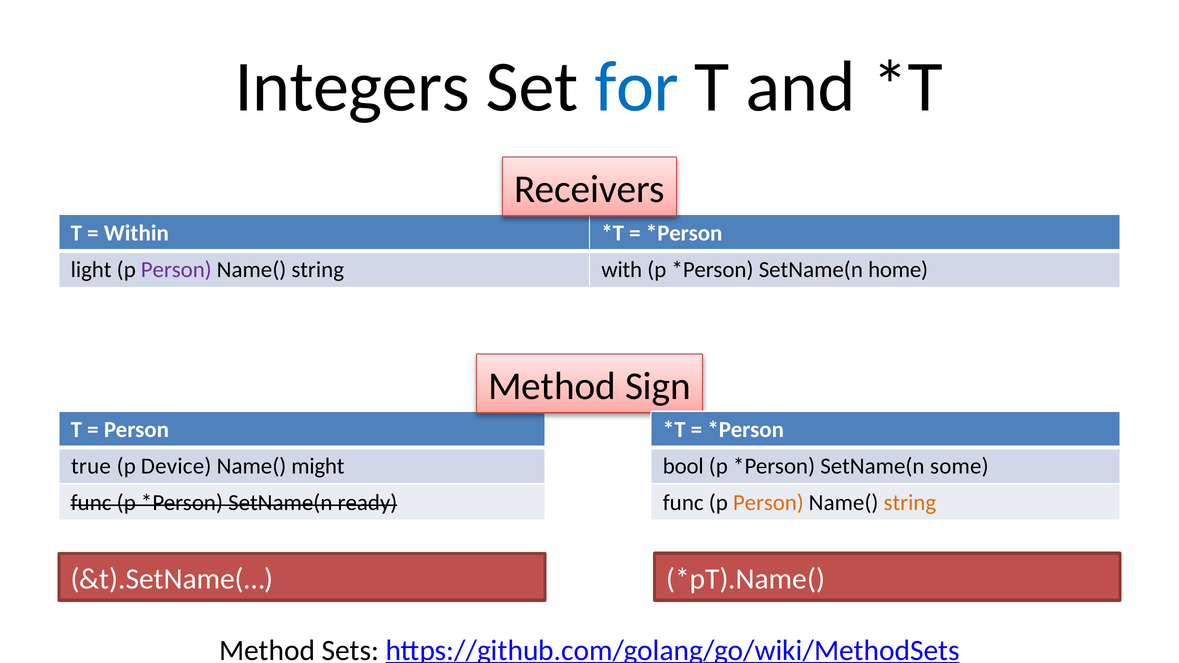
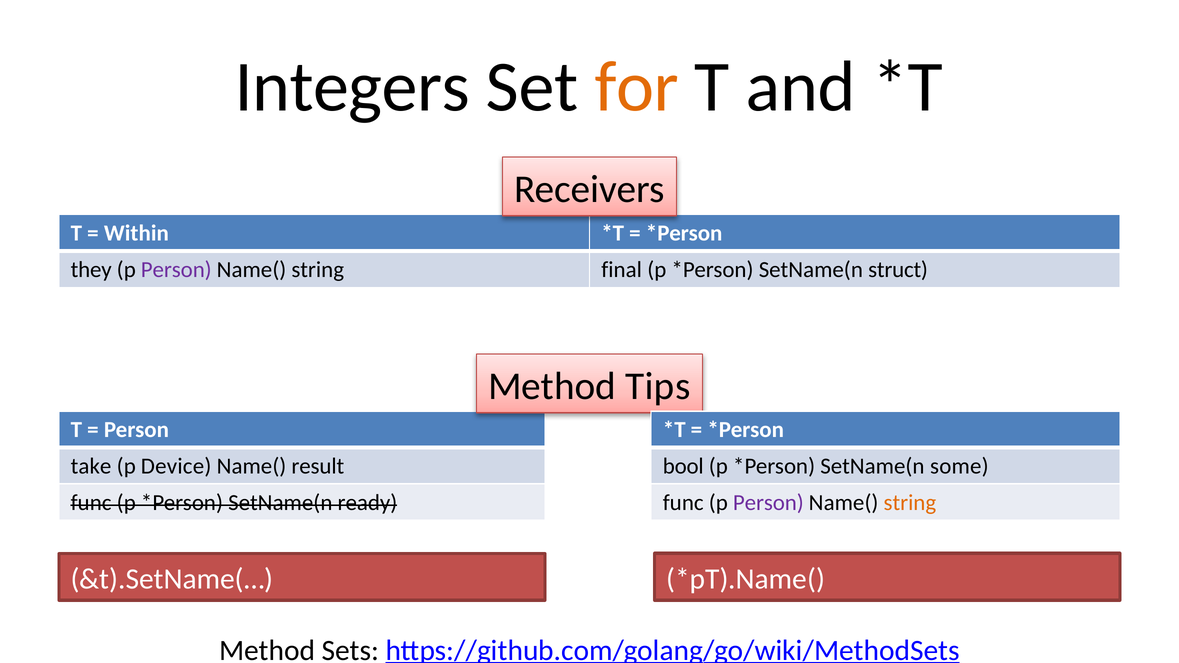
for colour: blue -> orange
light: light -> they
with: with -> final
home: home -> struct
Sign: Sign -> Tips
true: true -> take
might: might -> result
Person at (768, 503) colour: orange -> purple
